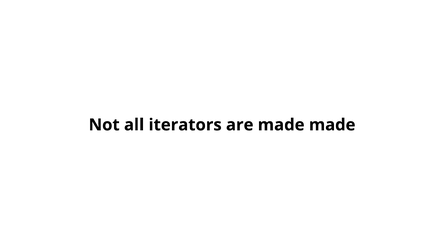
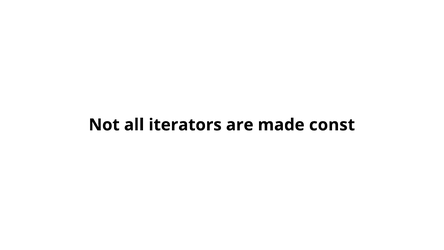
made made: made -> const
